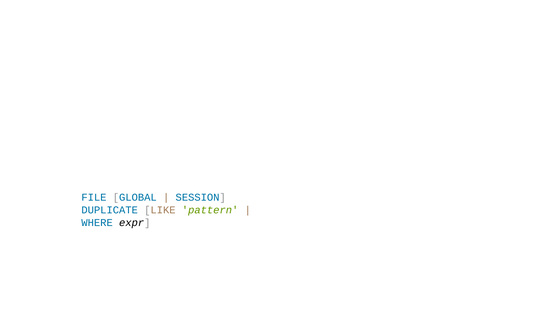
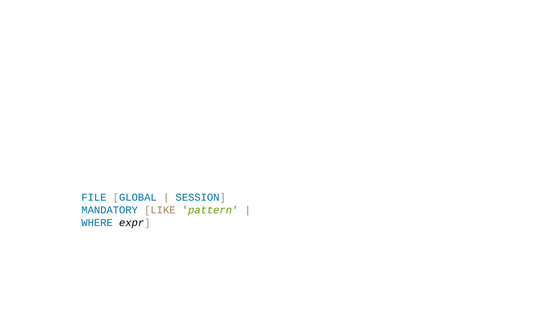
DUPLICATE: DUPLICATE -> MANDATORY
